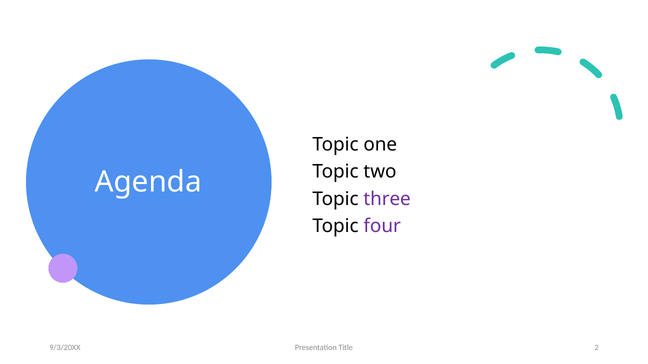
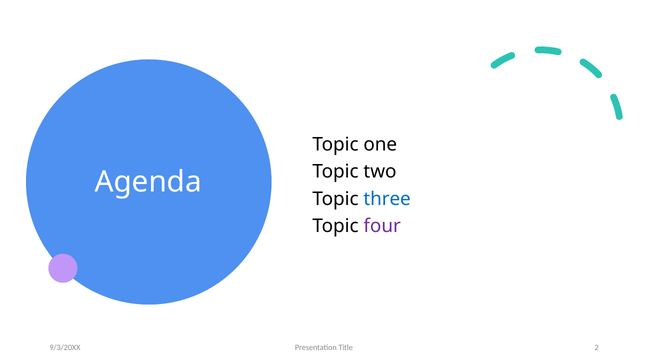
three colour: purple -> blue
